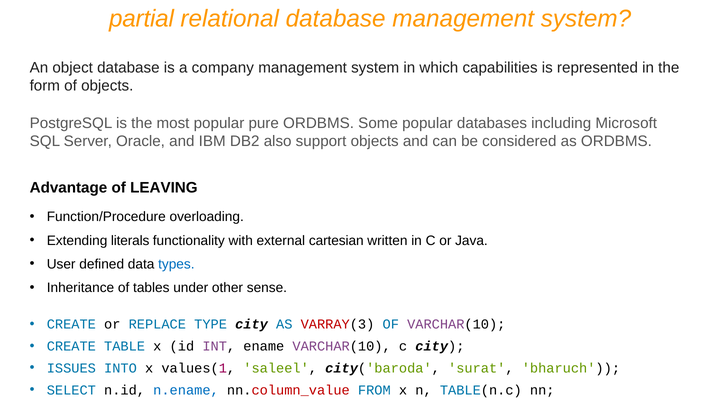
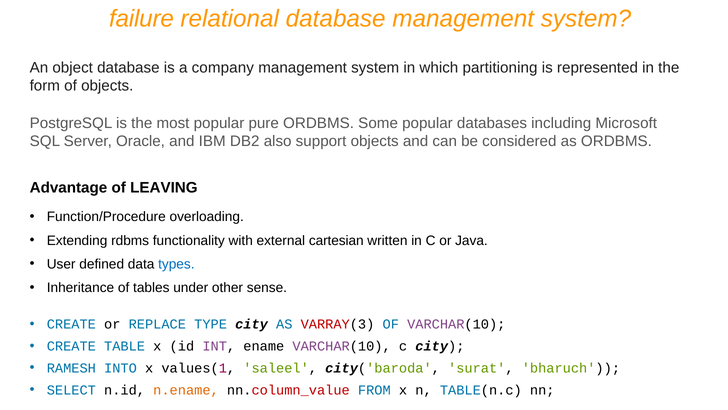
partial: partial -> failure
capabilities: capabilities -> partitioning
literals: literals -> rdbms
ISSUES: ISSUES -> RAMESH
n.ename colour: blue -> orange
